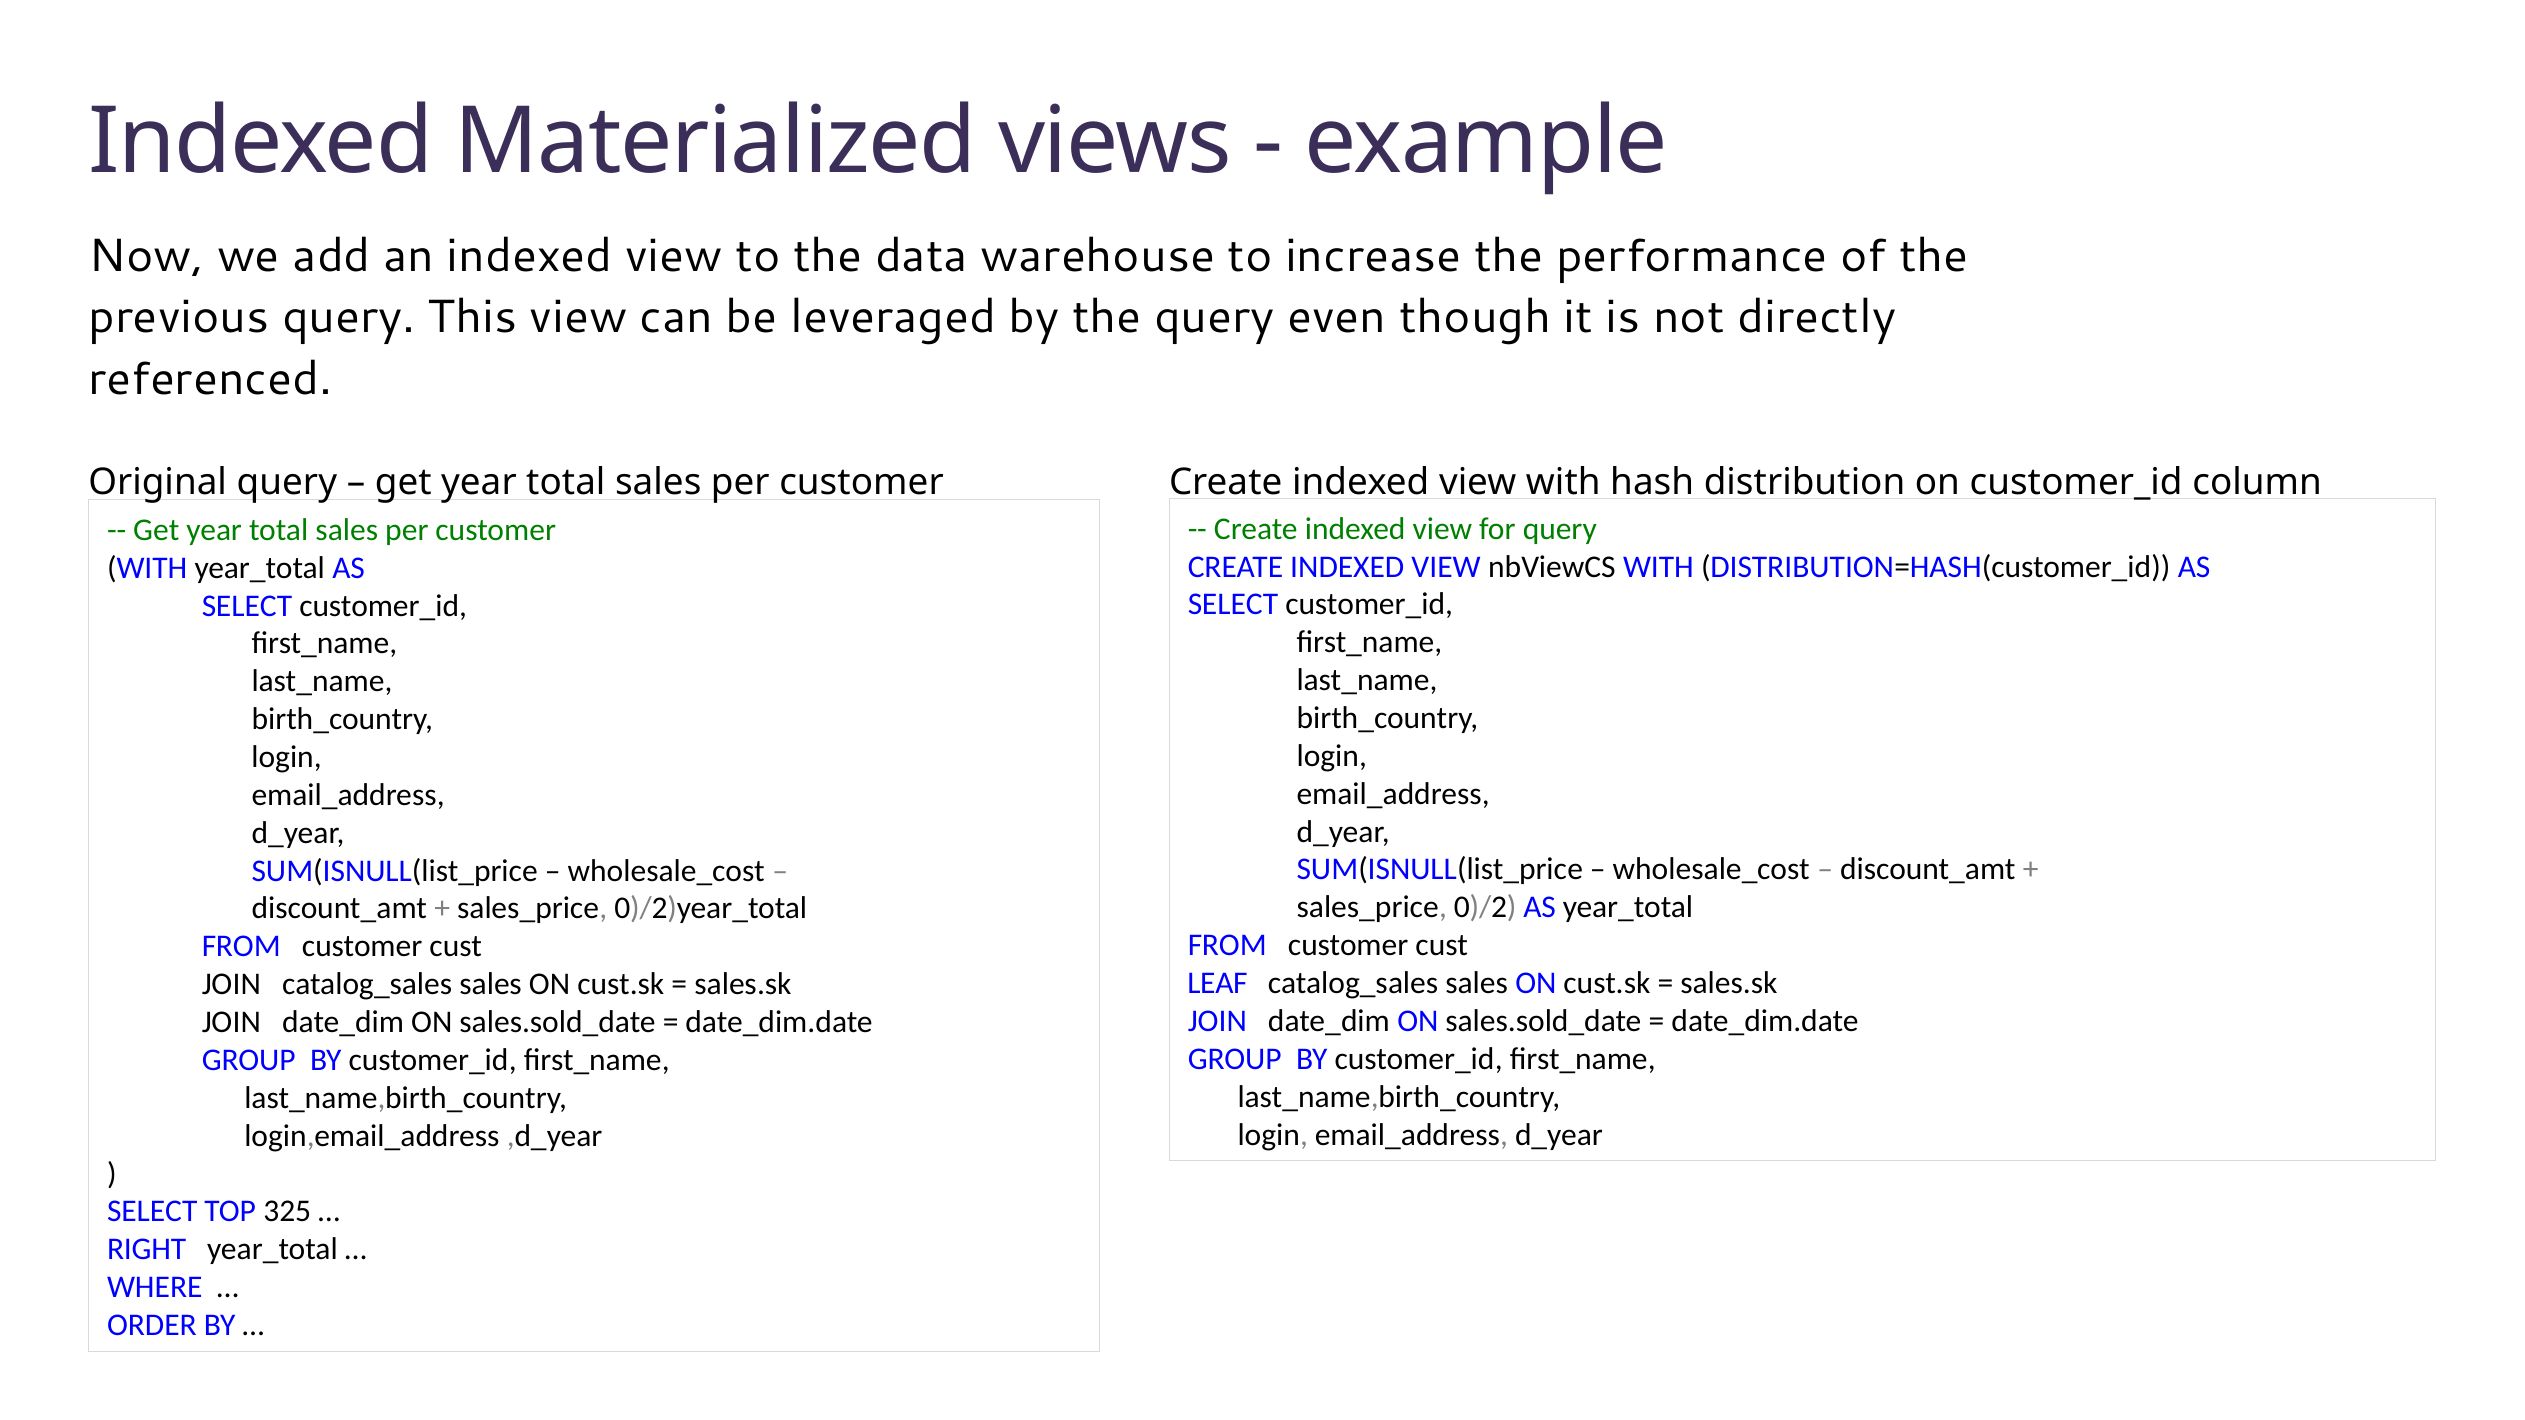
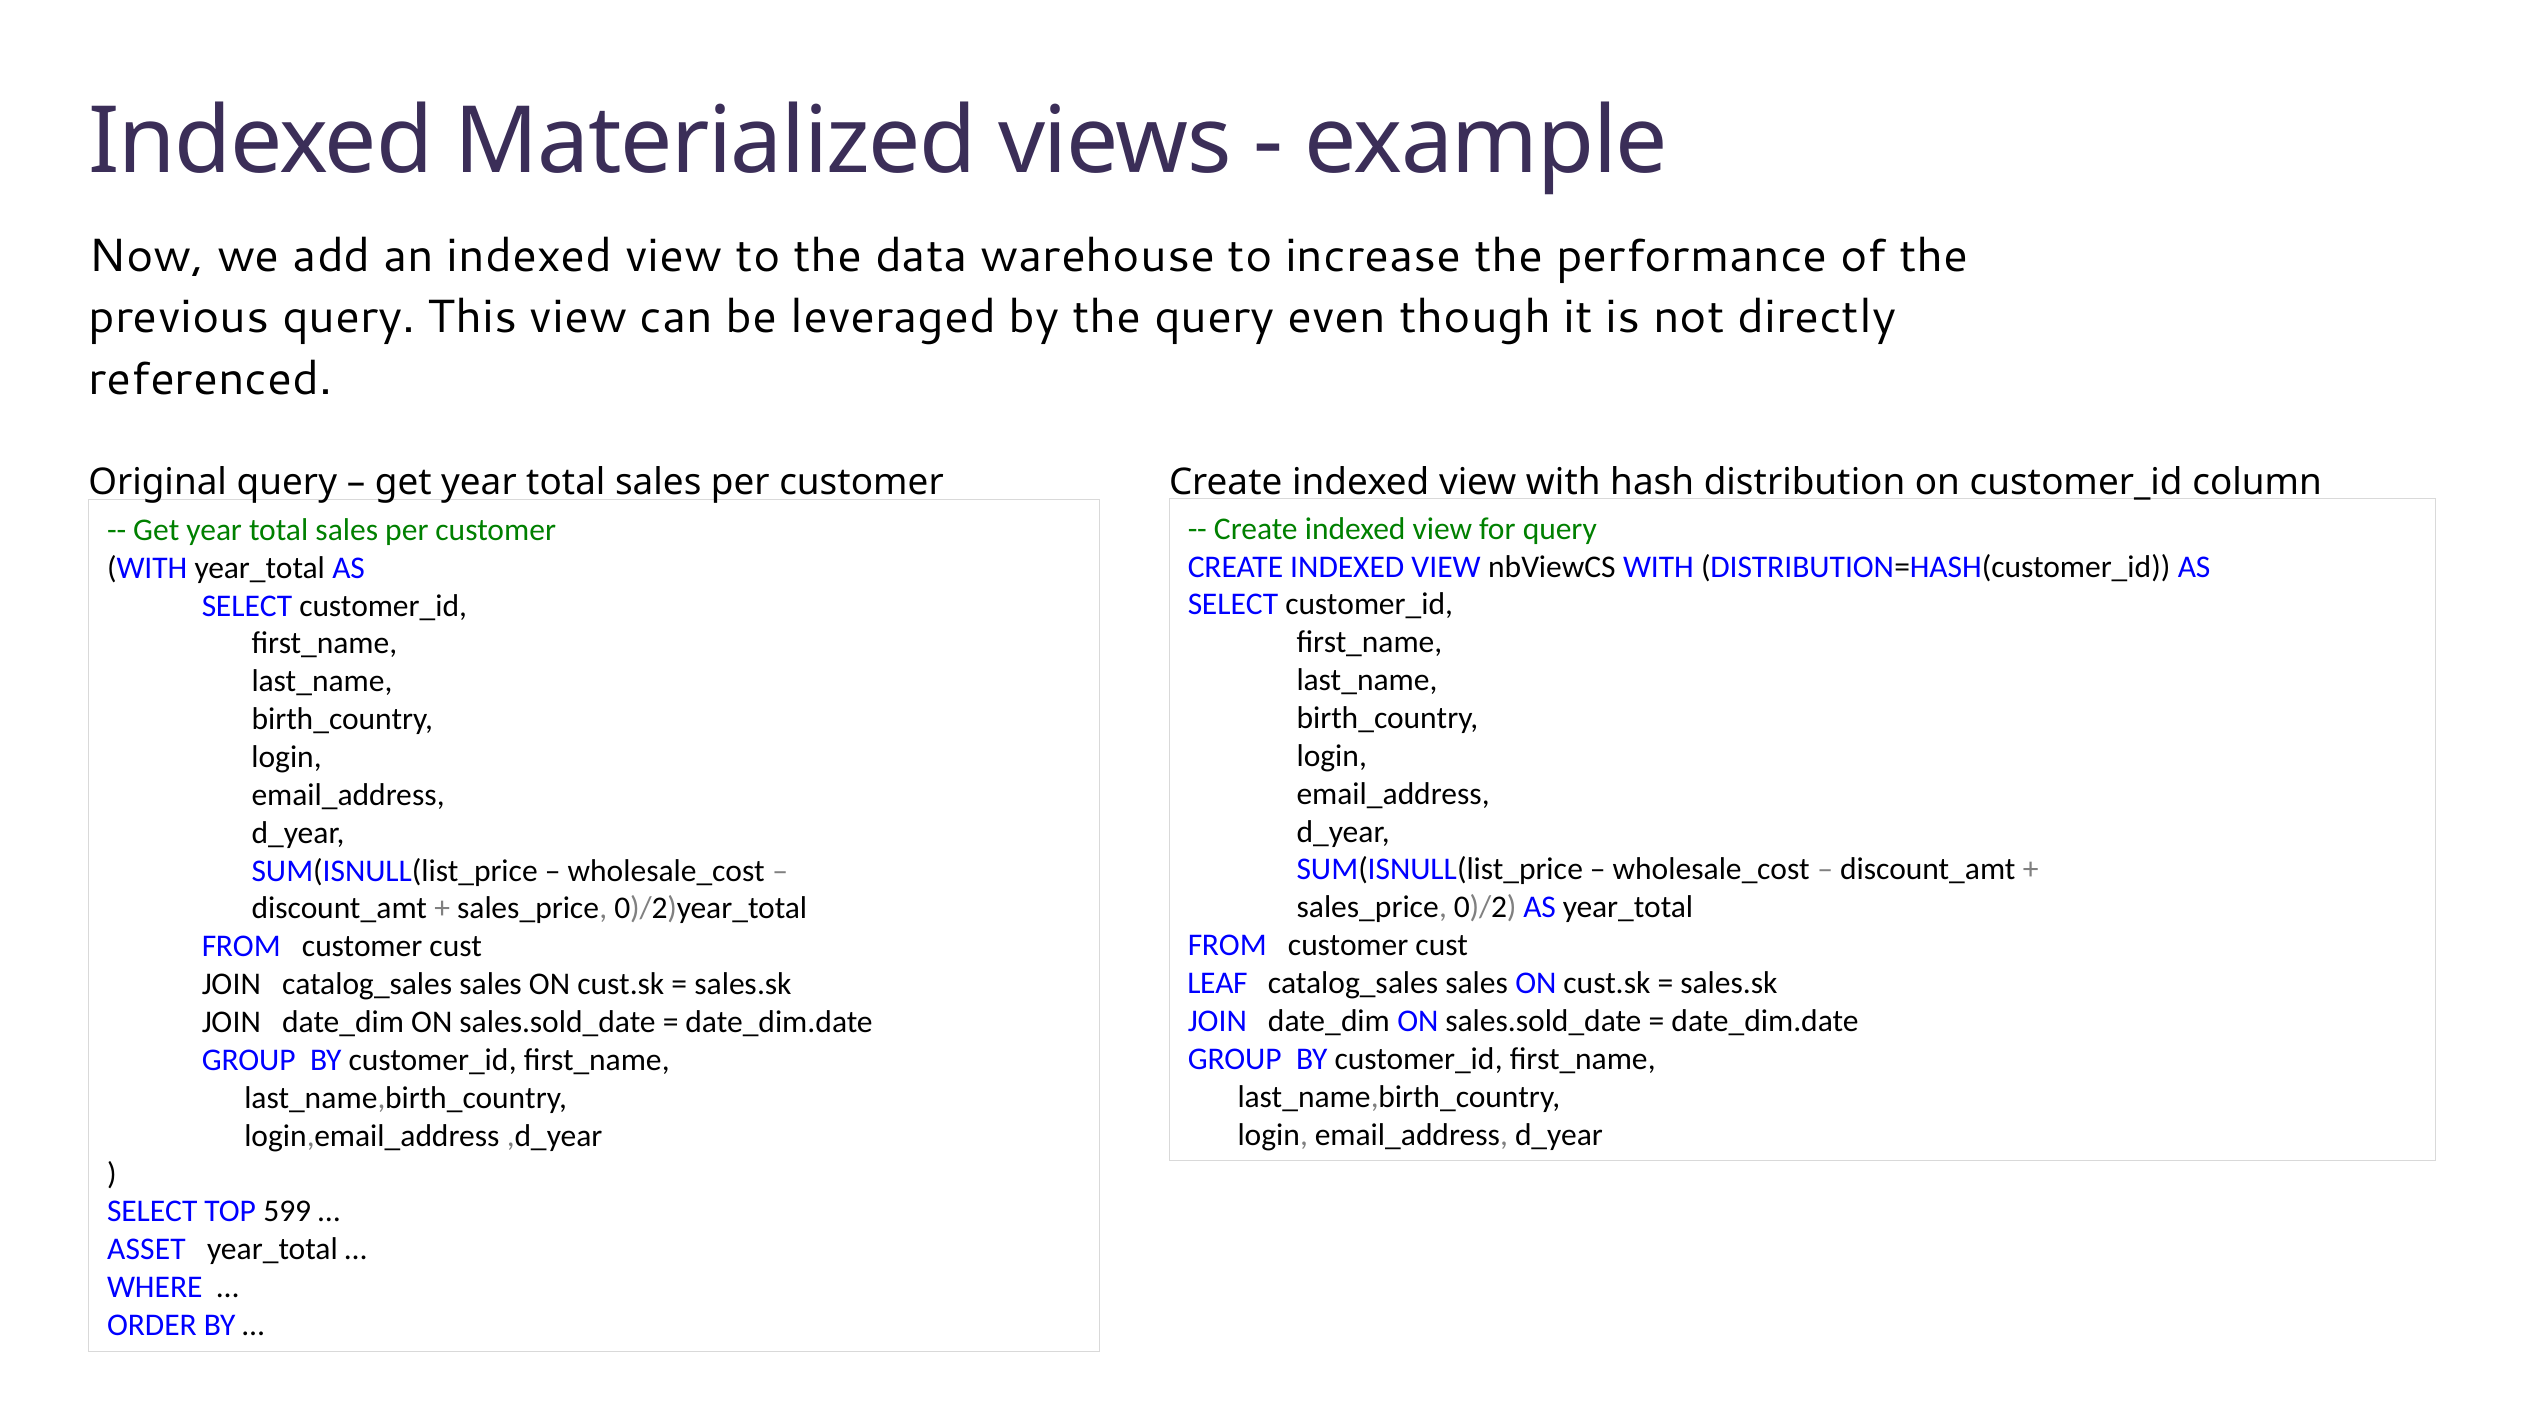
325: 325 -> 599
RIGHT: RIGHT -> ASSET
